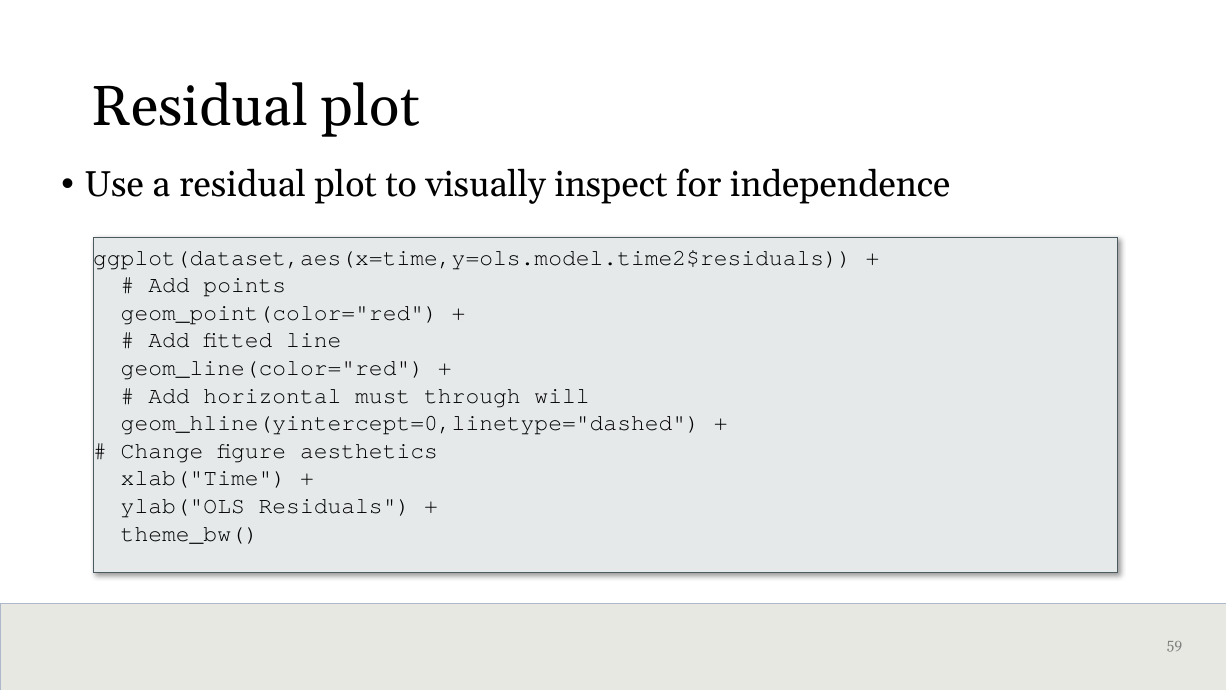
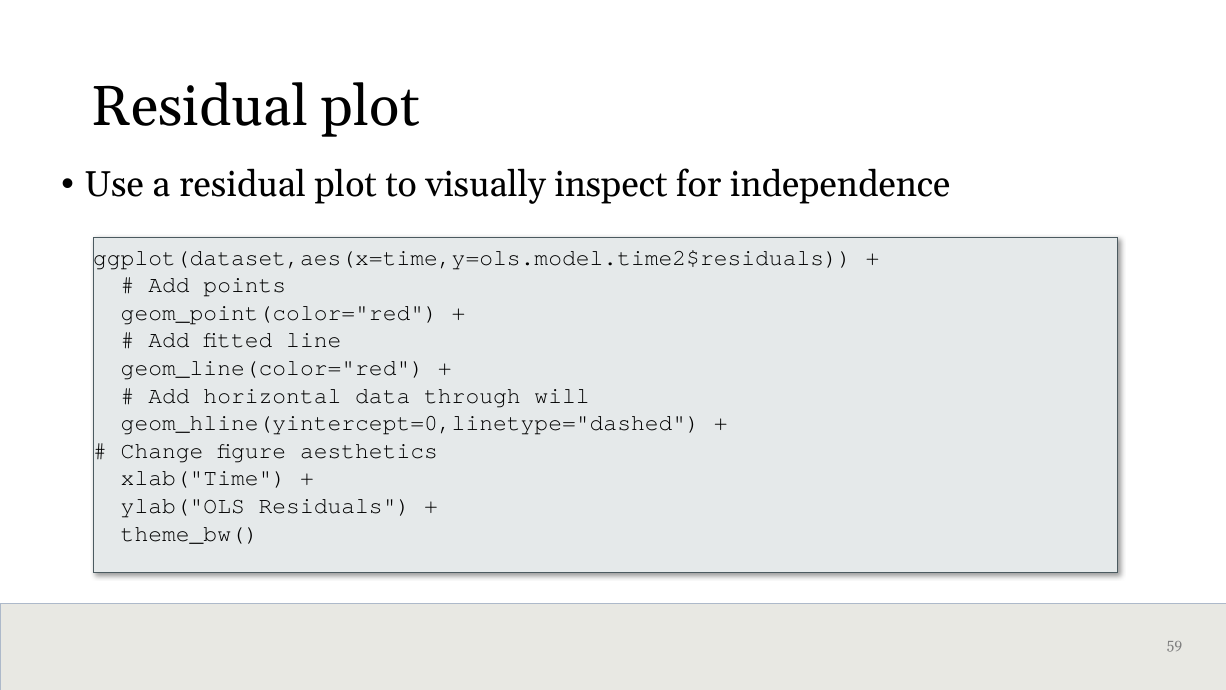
must: must -> data
